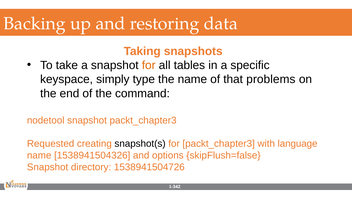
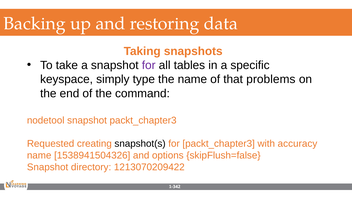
for at (149, 65) colour: orange -> purple
language: language -> accuracy
1538941504726: 1538941504726 -> 1213070209422
